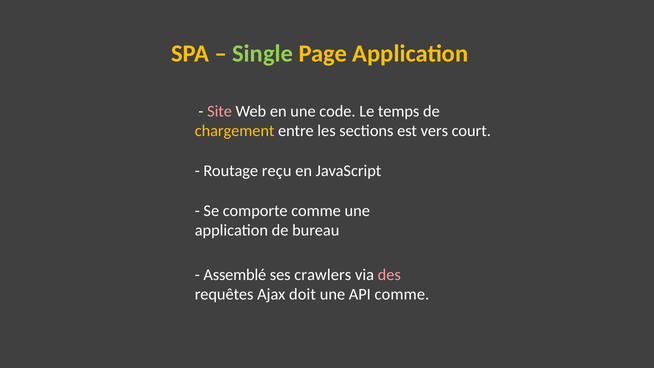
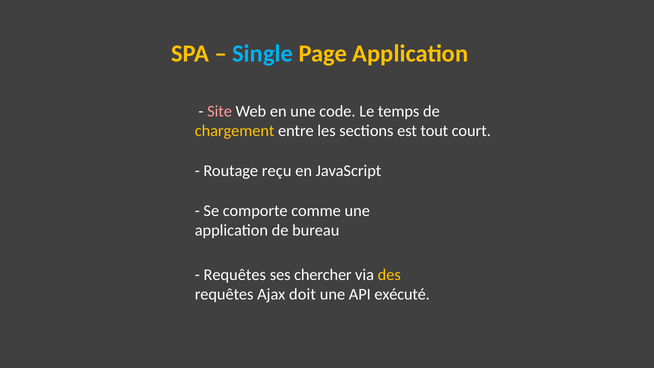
Single colour: light green -> light blue
vers: vers -> tout
Assemblé at (235, 275): Assemblé -> Requêtes
crawlers: crawlers -> chercher
des colour: pink -> yellow
API comme: comme -> exécuté
